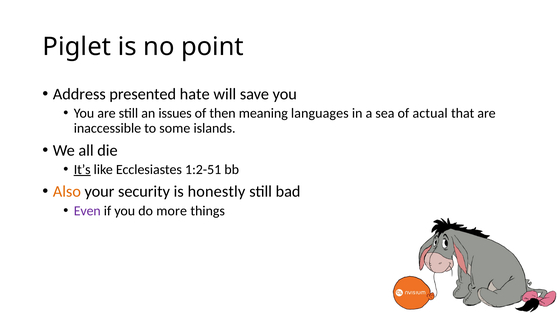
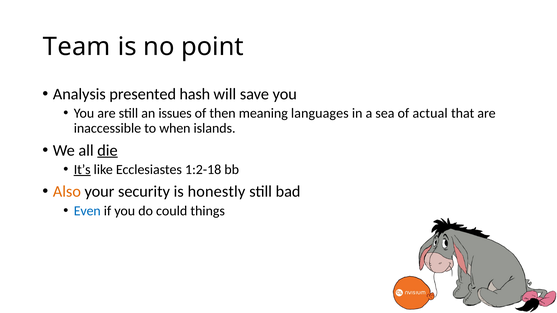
Piglet: Piglet -> Team
Address: Address -> Analysis
hate: hate -> hash
some: some -> when
die underline: none -> present
1:2-51: 1:2-51 -> 1:2-18
Even colour: purple -> blue
more: more -> could
